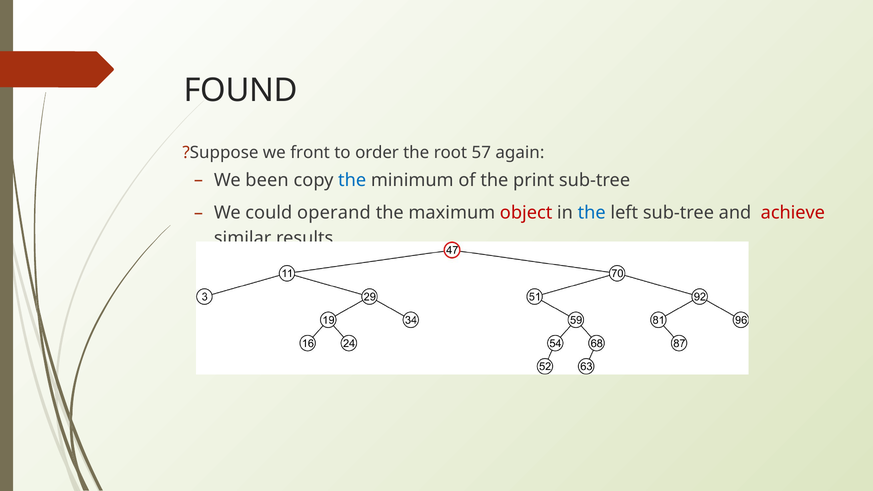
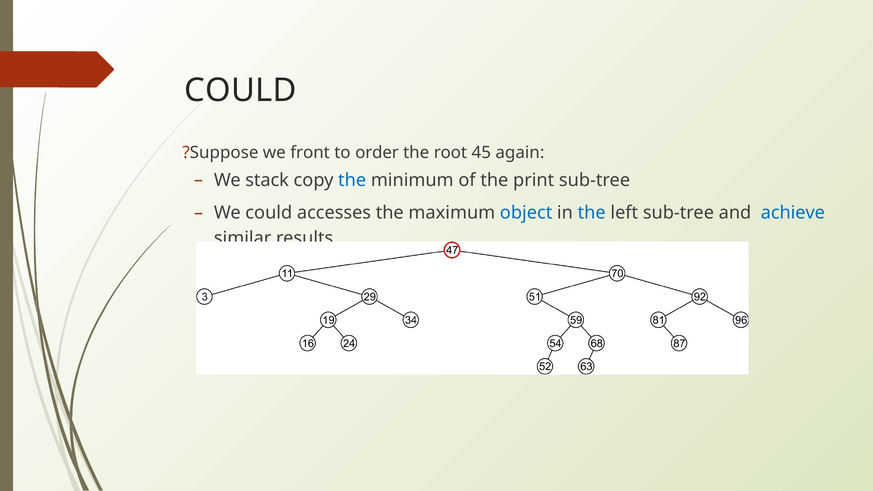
FOUND at (241, 91): FOUND -> COULD
57: 57 -> 45
been: been -> stack
operand: operand -> accesses
object colour: red -> blue
achieve colour: red -> blue
